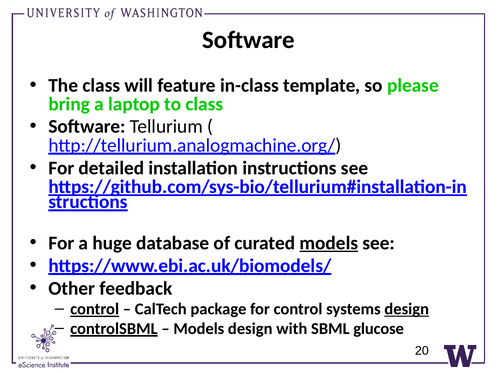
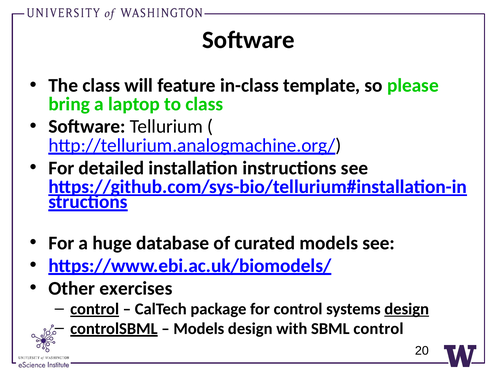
models at (329, 243) underline: present -> none
feedback: feedback -> exercises
SBML glucose: glucose -> control
